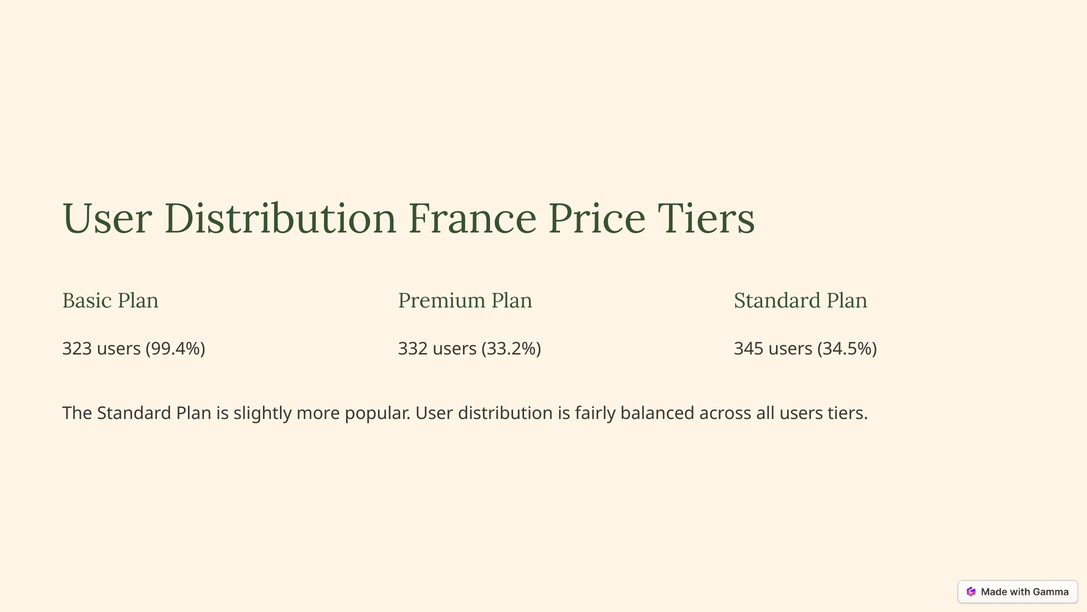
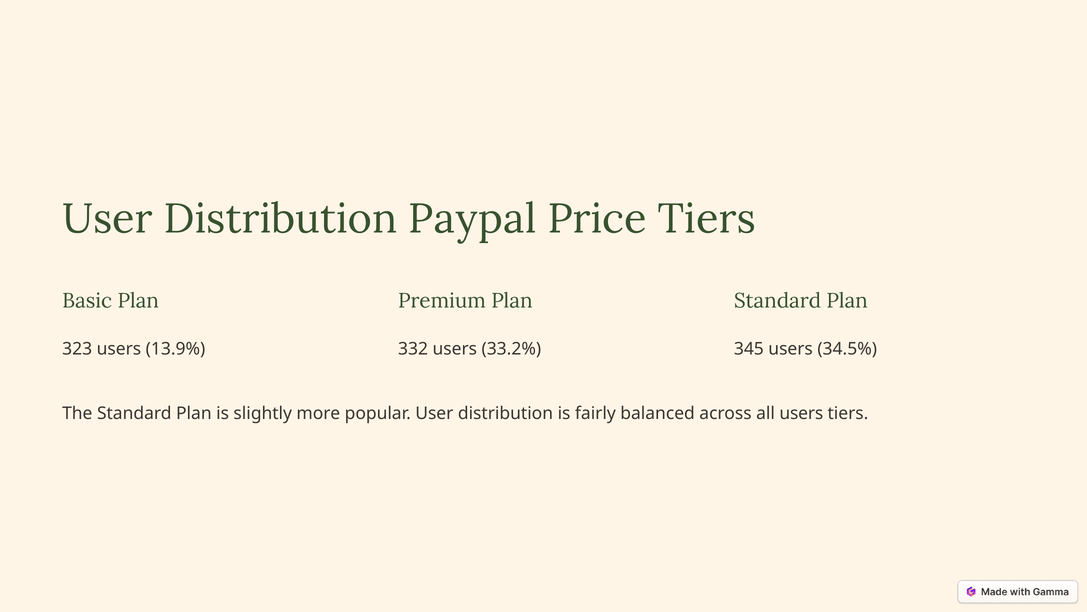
France: France -> Paypal
99.4%: 99.4% -> 13.9%
